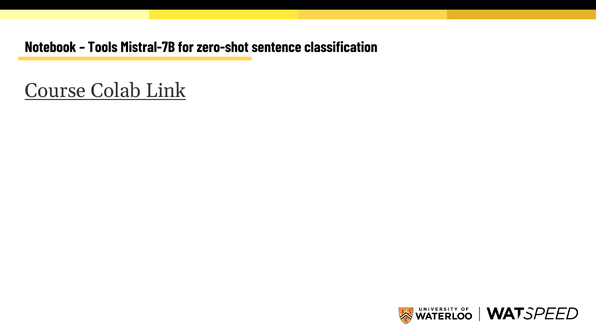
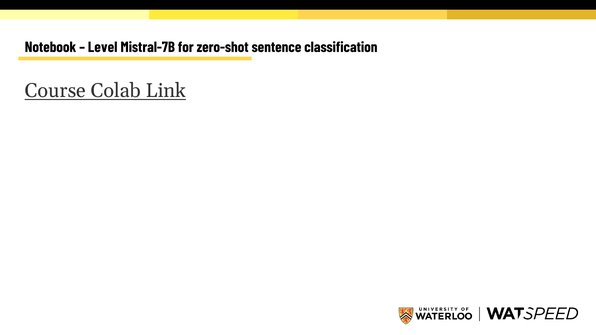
Tools: Tools -> Level
